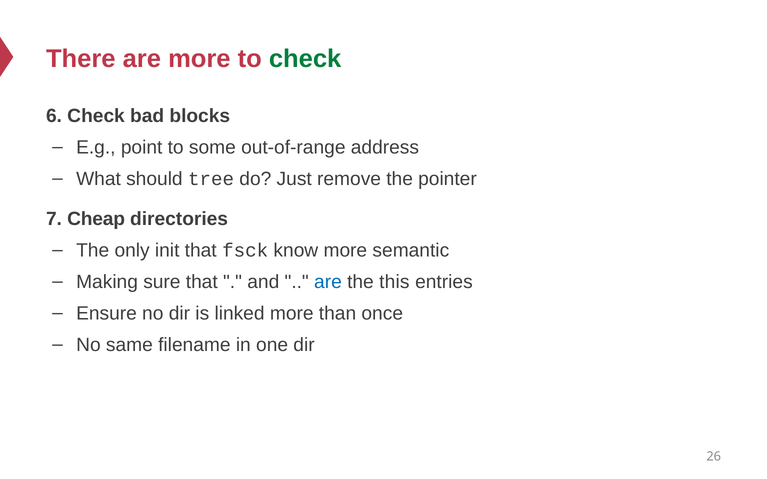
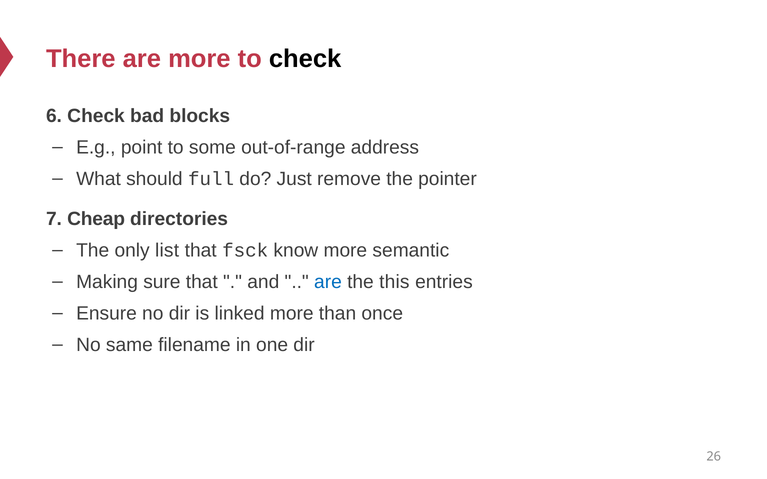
check at (305, 59) colour: green -> black
tree: tree -> full
init: init -> list
